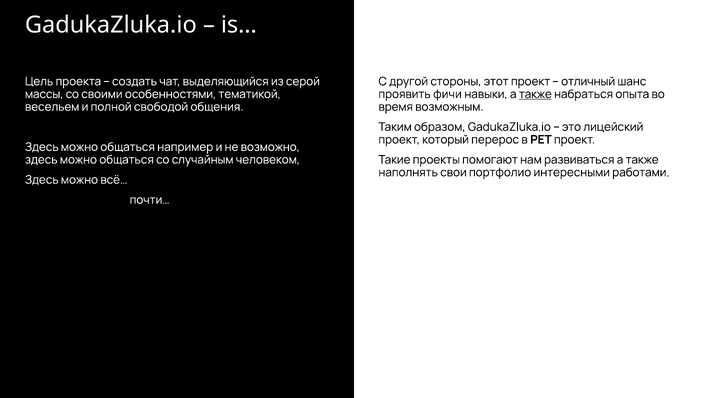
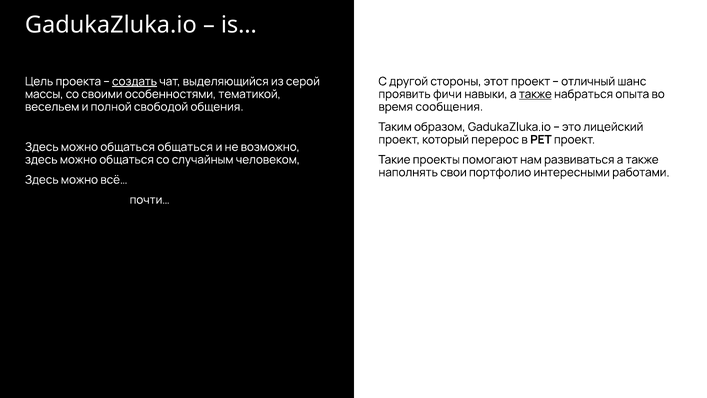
создать underline: none -> present
возможным: возможным -> сообщения
общаться например: например -> общаться
